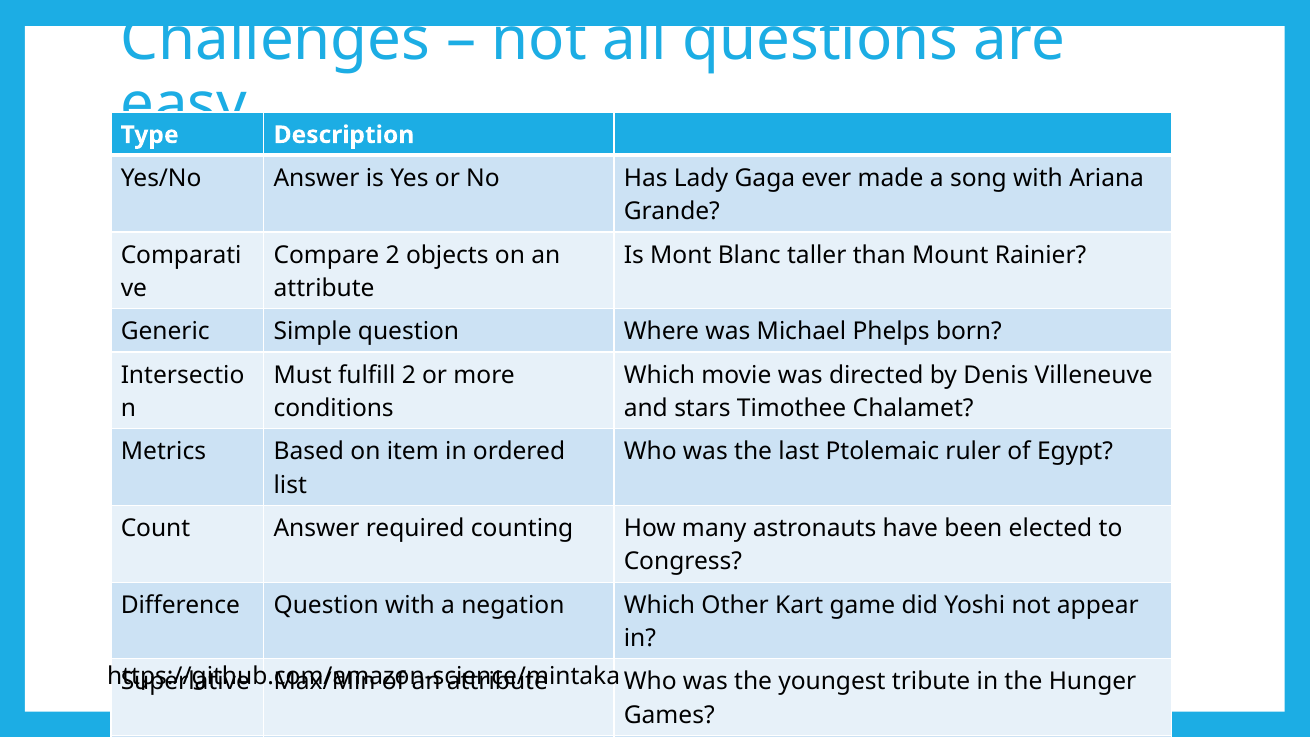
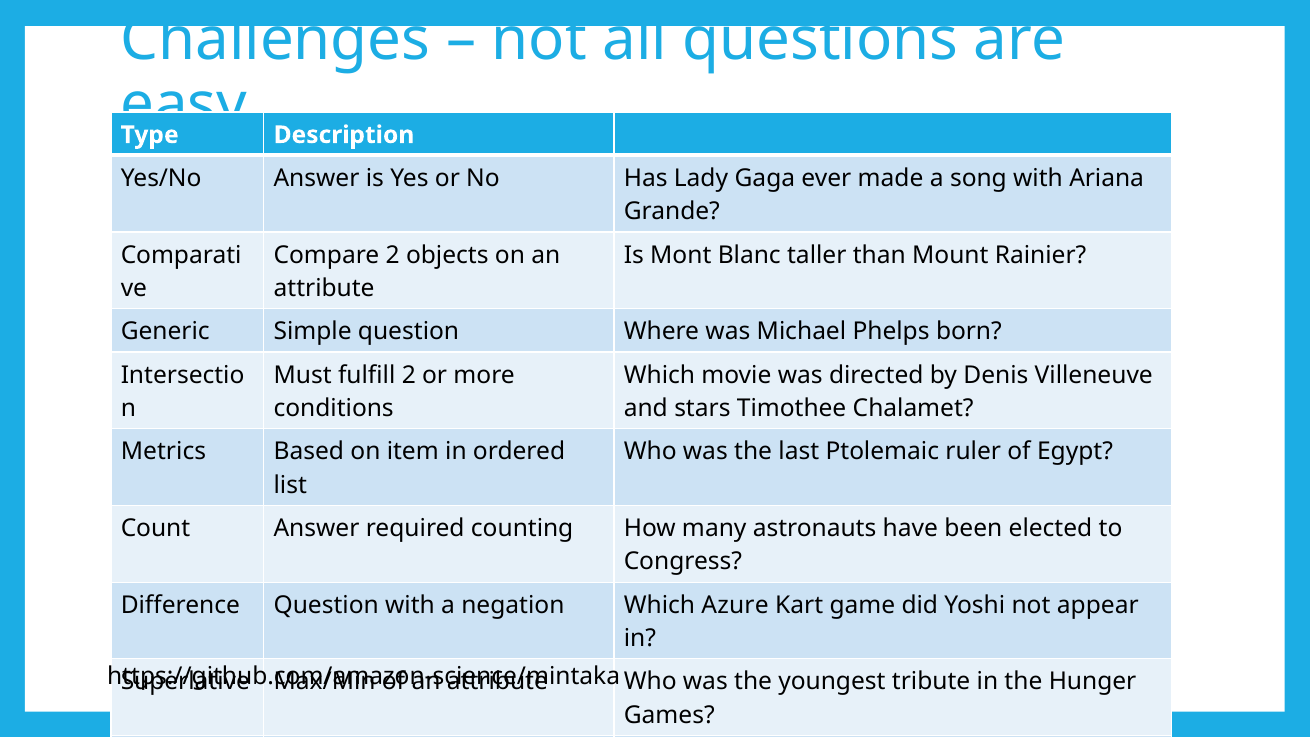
Other: Other -> Azure
